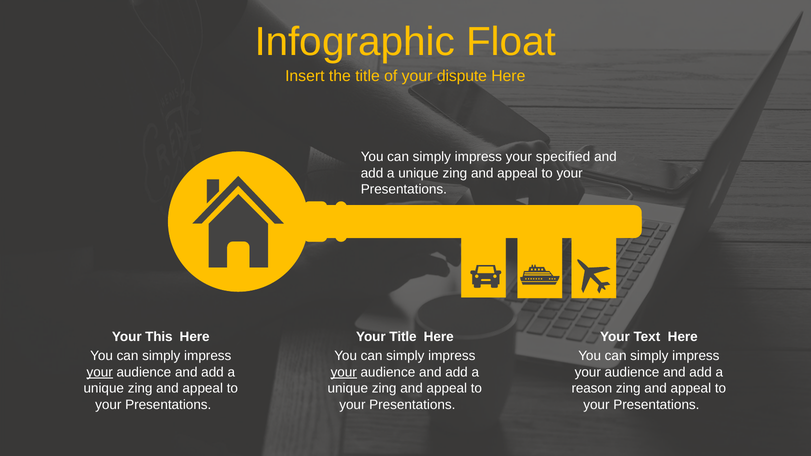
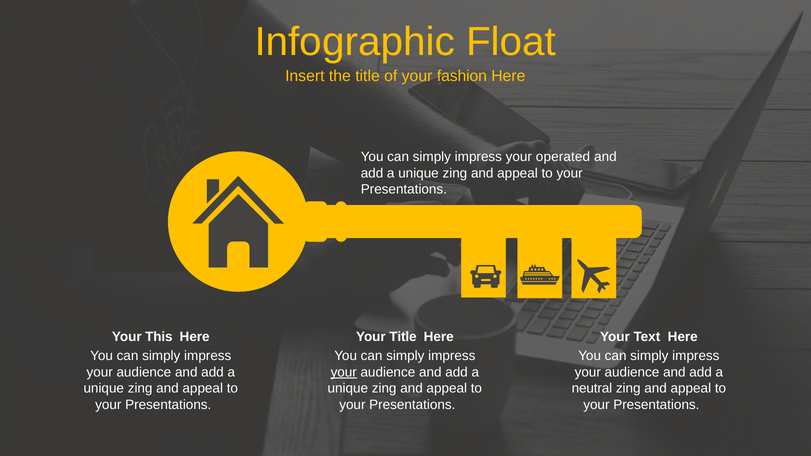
dispute: dispute -> fashion
specified: specified -> operated
your at (100, 372) underline: present -> none
reason: reason -> neutral
